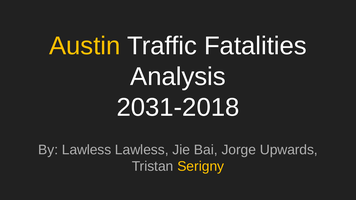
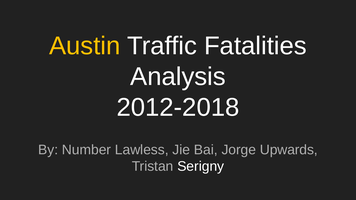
2031-2018: 2031-2018 -> 2012-2018
By Lawless: Lawless -> Number
Serigny colour: yellow -> white
